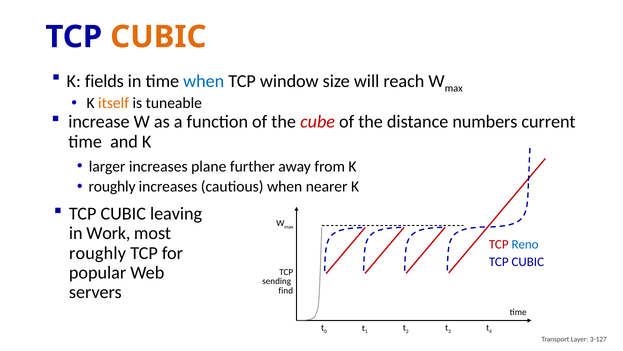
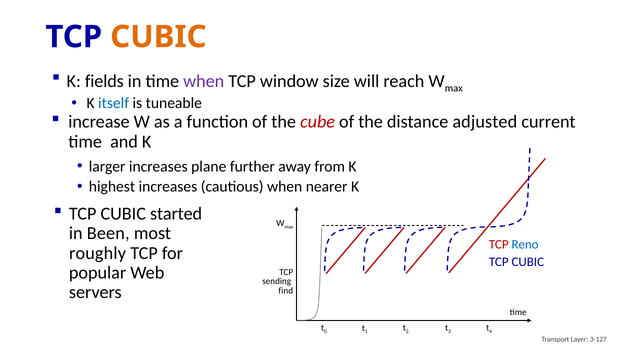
when at (204, 81) colour: blue -> purple
itself colour: orange -> blue
numbers: numbers -> adjusted
roughly at (112, 186): roughly -> highest
leaving: leaving -> started
Work: Work -> Been
